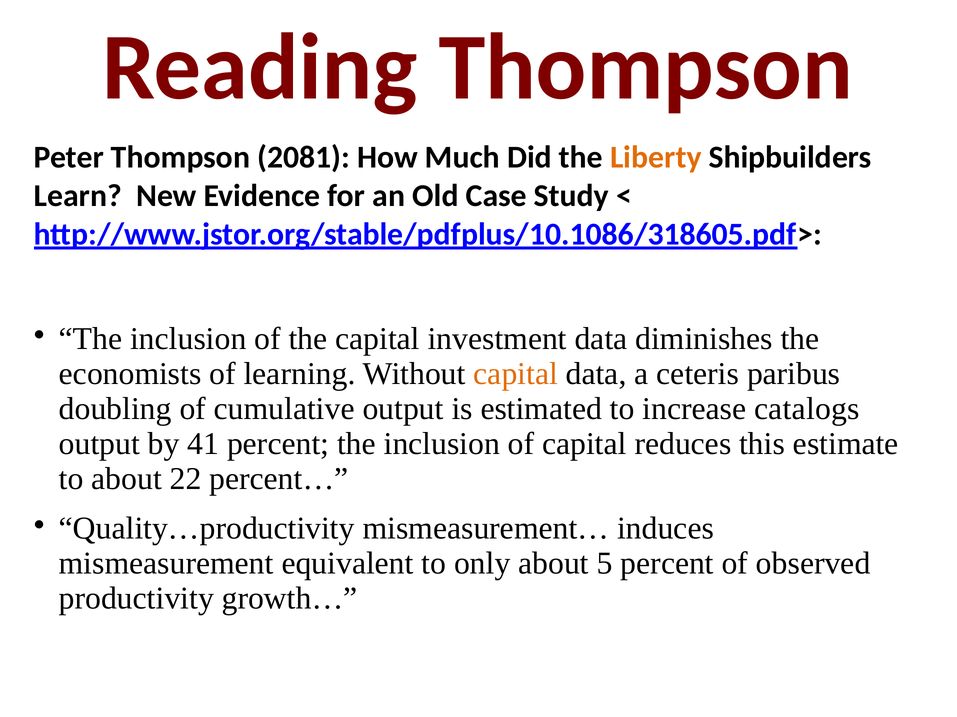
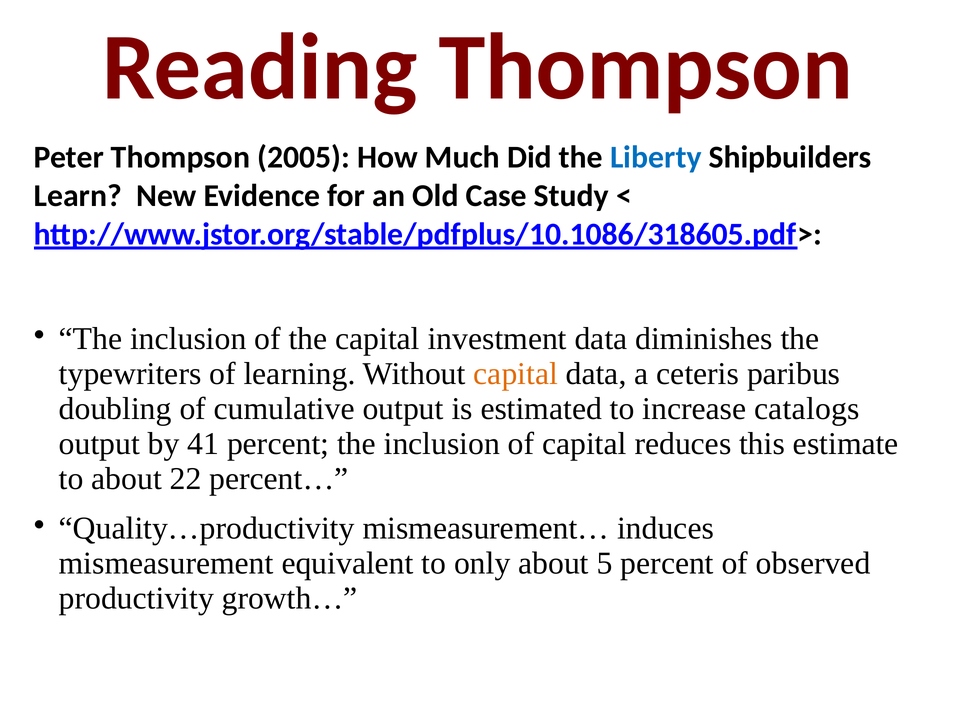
2081: 2081 -> 2005
Liberty colour: orange -> blue
economists: economists -> typewriters
